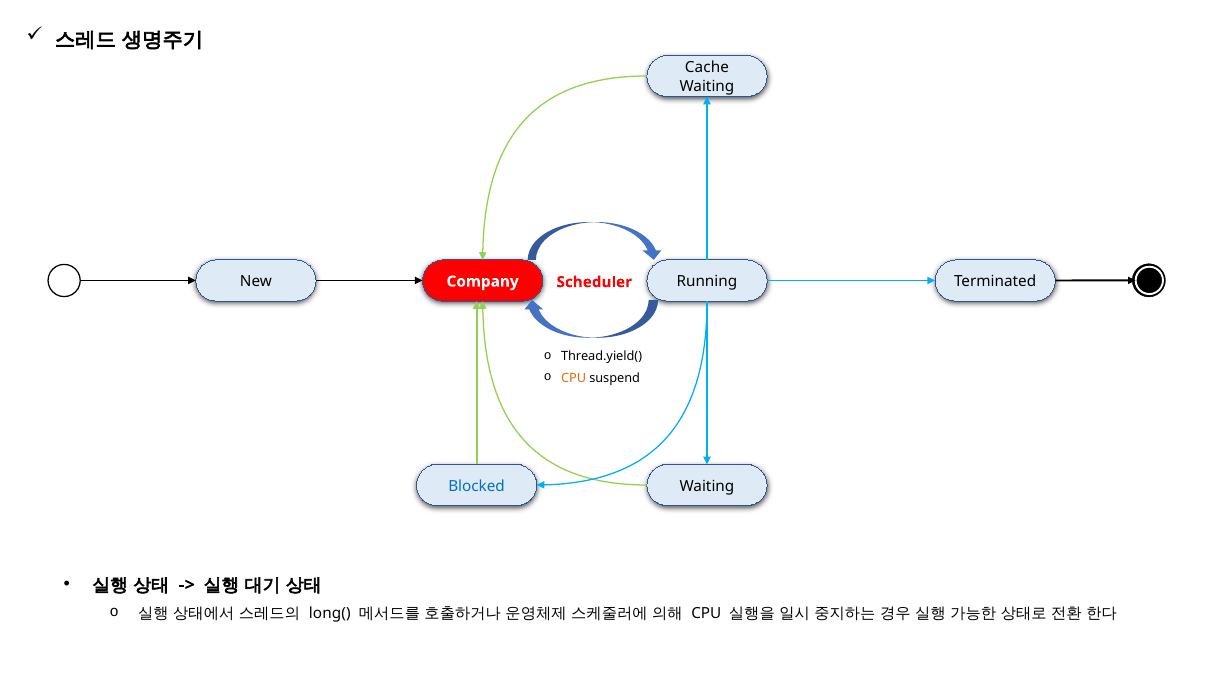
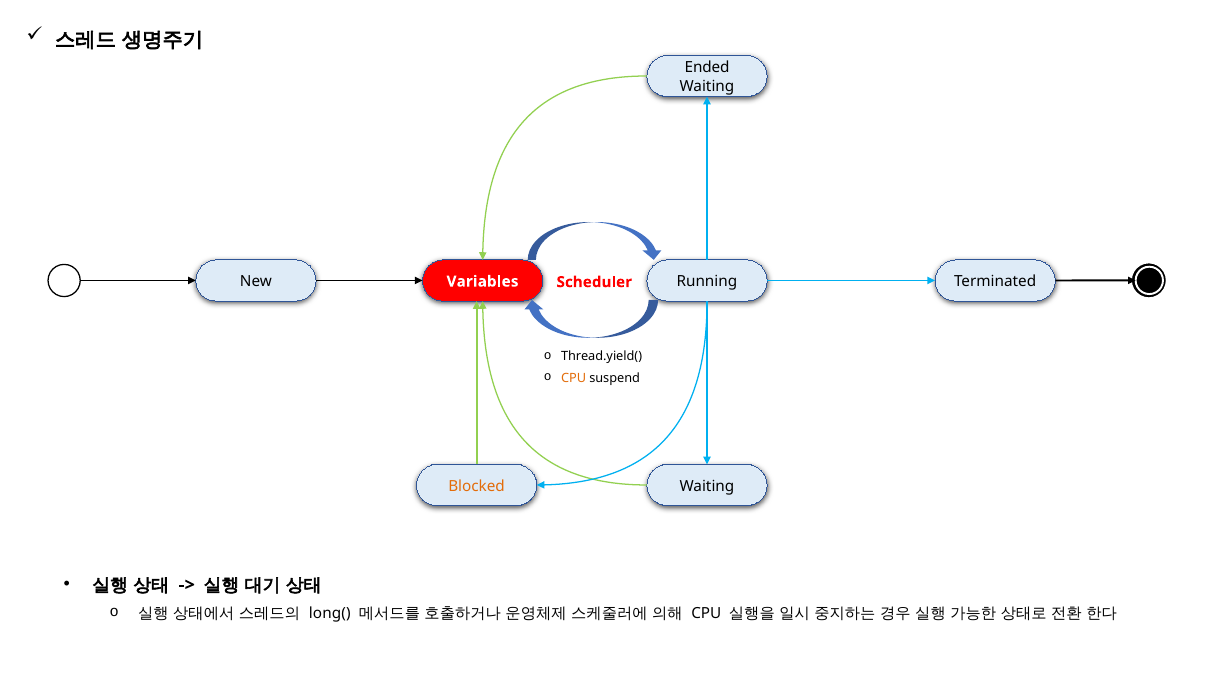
Cache: Cache -> Ended
Company: Company -> Variables
Blocked colour: blue -> orange
